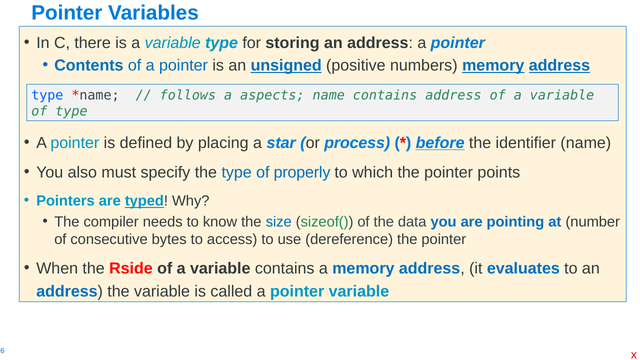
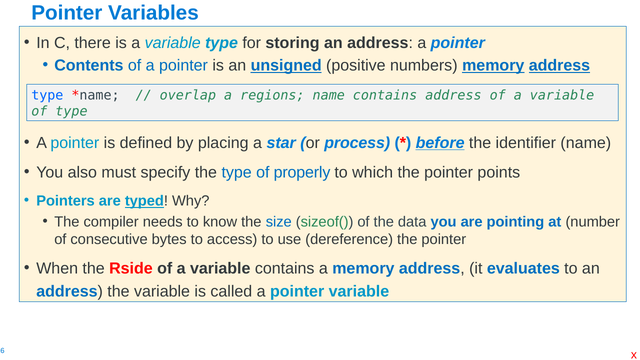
follows: follows -> overlap
aspects: aspects -> regions
